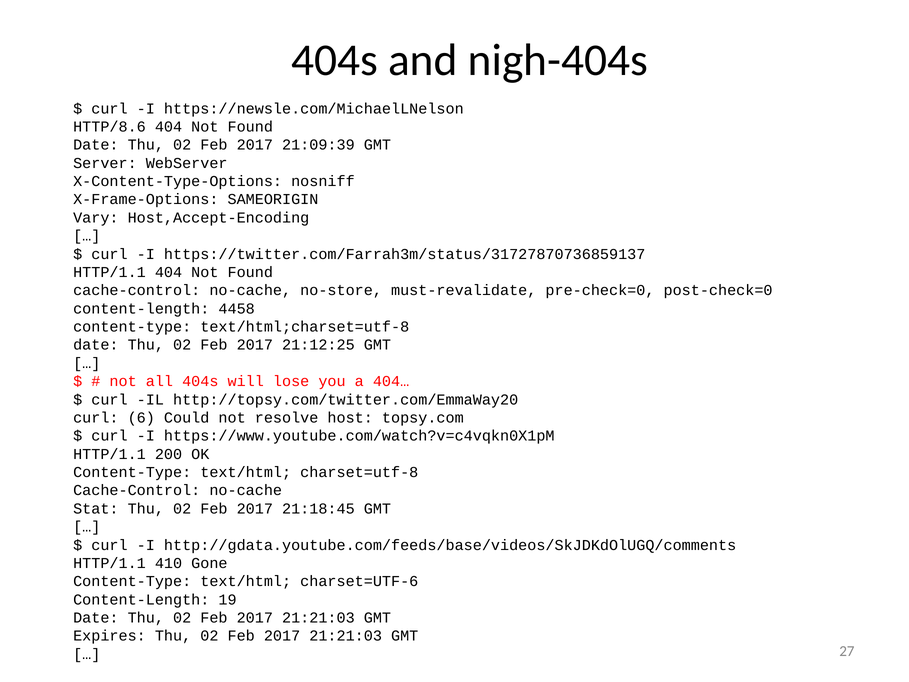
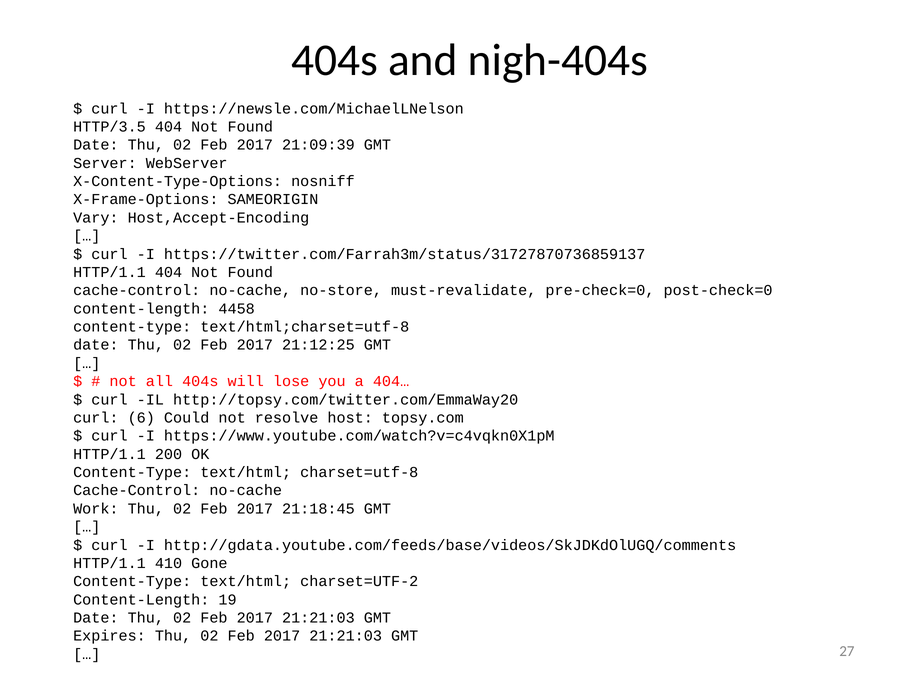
HTTP/8.6: HTTP/8.6 -> HTTP/3.5
Stat: Stat -> Work
charset=UTF-6: charset=UTF-6 -> charset=UTF-2
